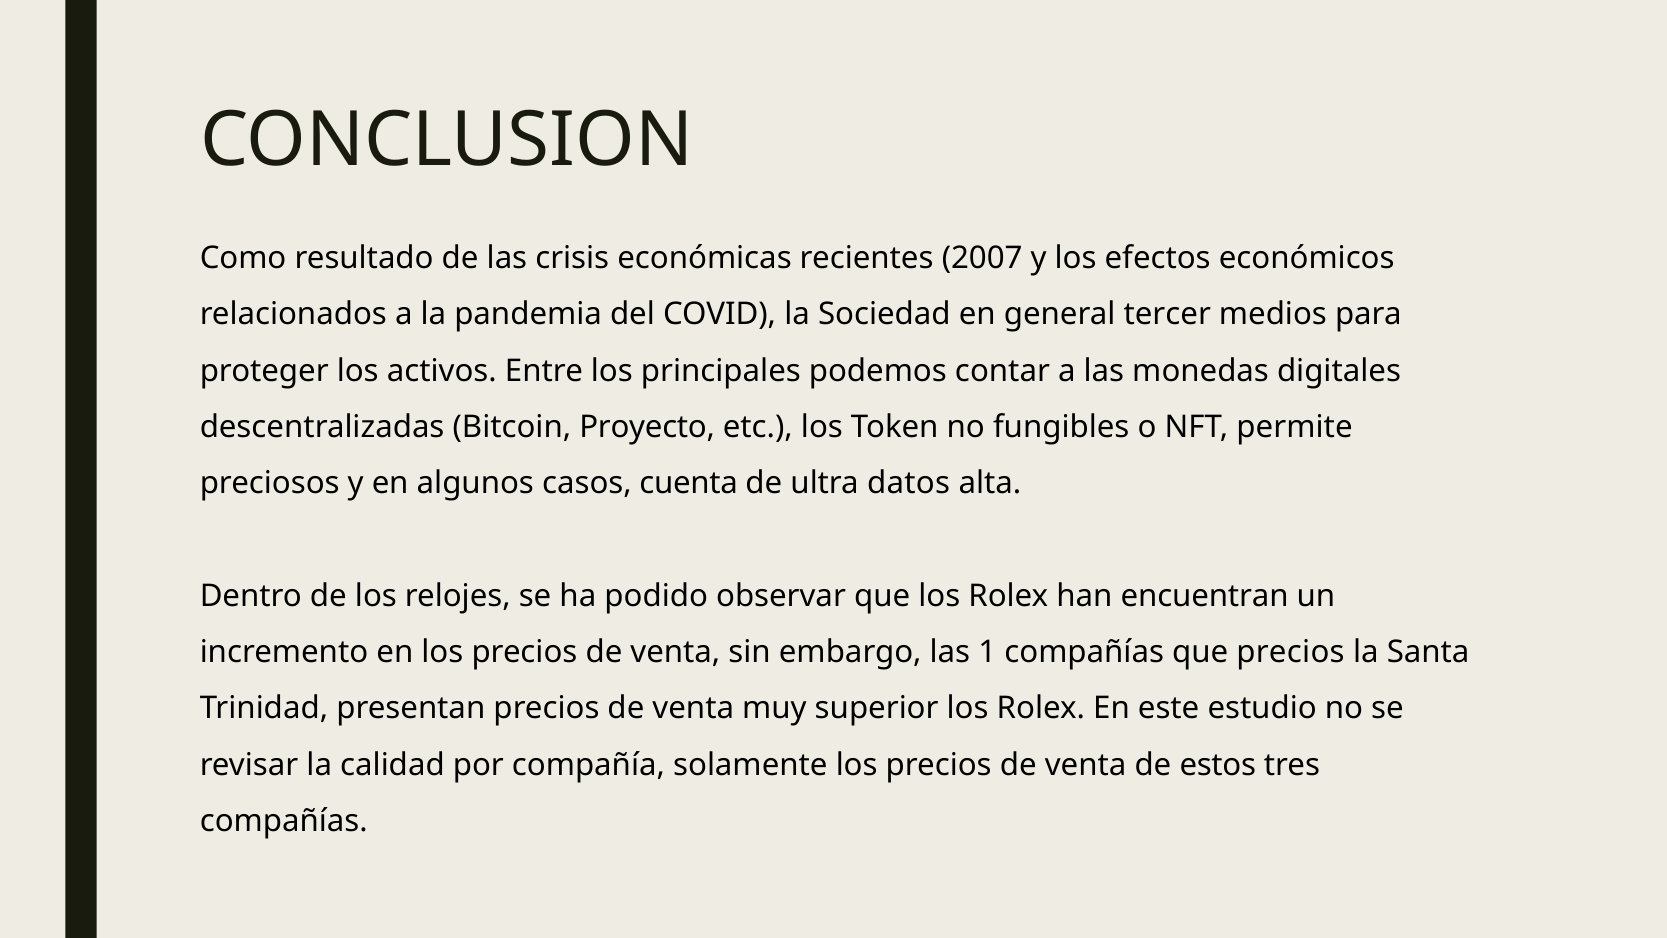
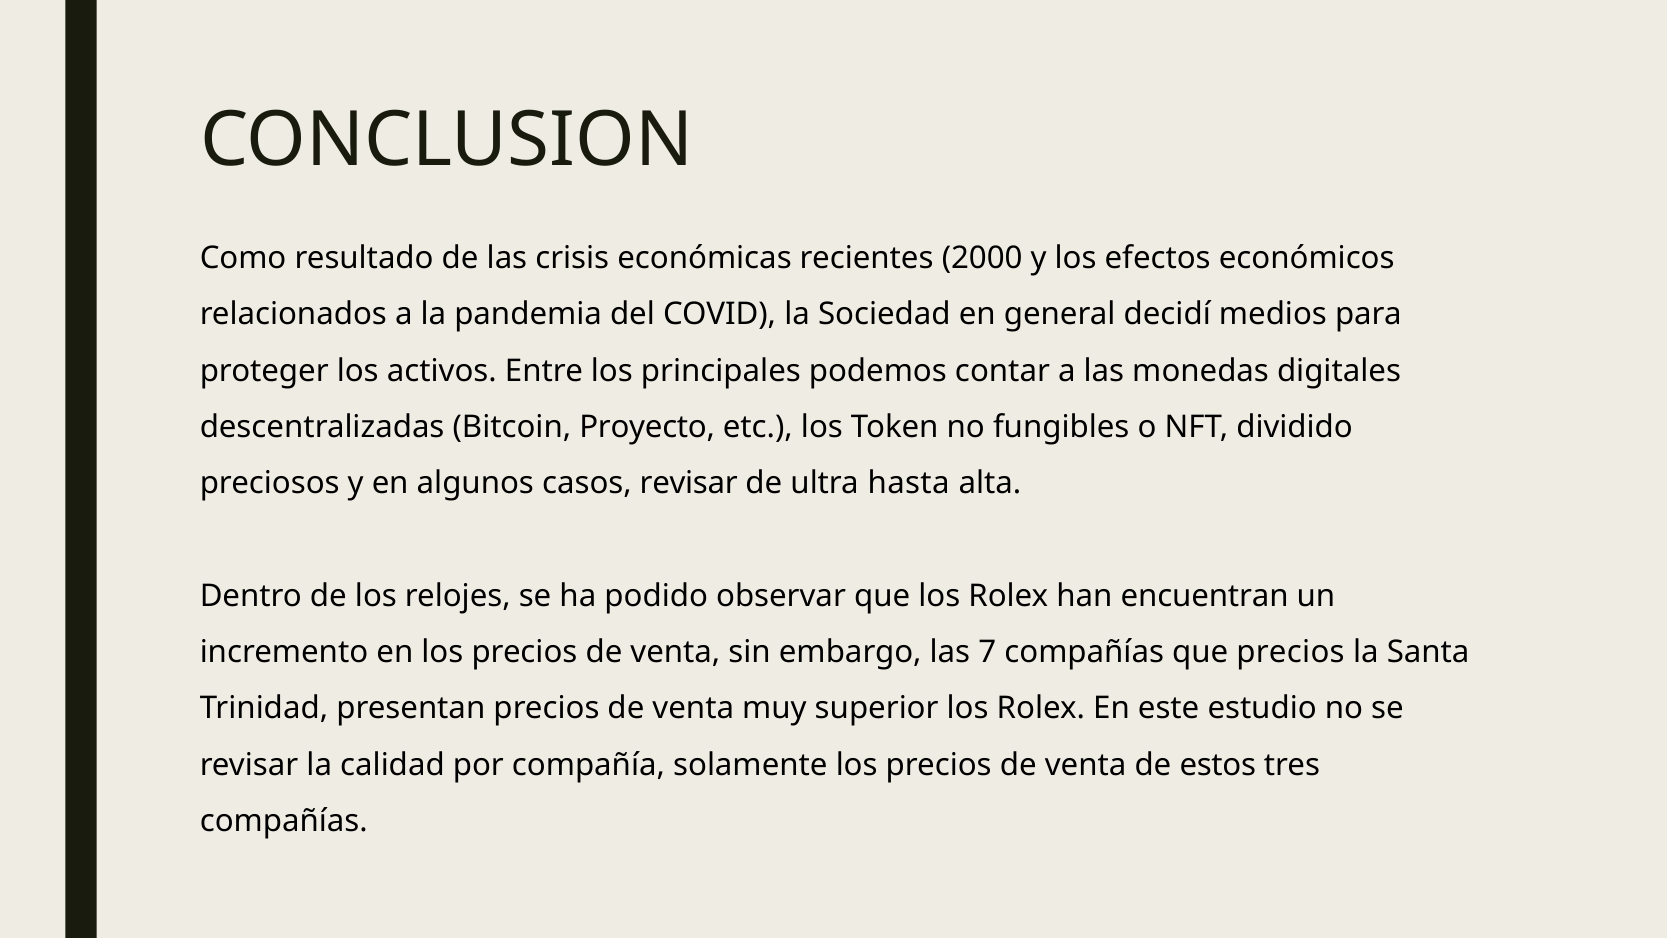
2007: 2007 -> 2000
tercer: tercer -> decidí
permite: permite -> dividido
casos cuenta: cuenta -> revisar
datos: datos -> hasta
1: 1 -> 7
